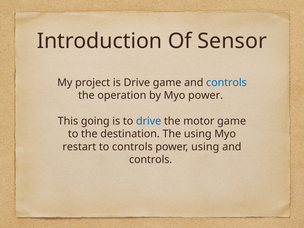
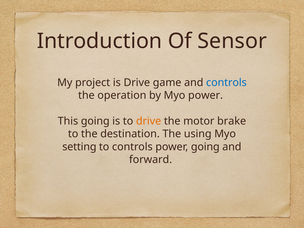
drive at (149, 121) colour: blue -> orange
motor game: game -> brake
restart: restart -> setting
power using: using -> going
controls at (151, 160): controls -> forward
